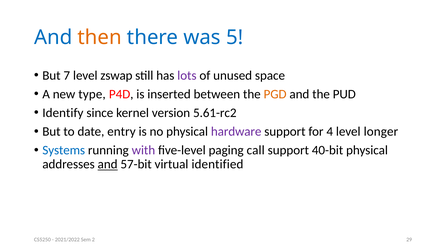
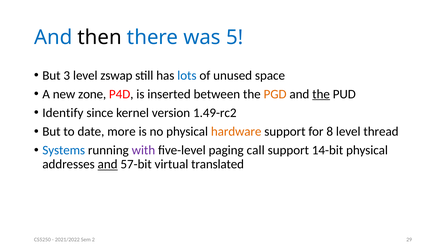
then colour: orange -> black
7: 7 -> 3
lots colour: purple -> blue
type: type -> zone
the at (321, 94) underline: none -> present
5.61-rc2: 5.61-rc2 -> 1.49-rc2
entry: entry -> more
hardware colour: purple -> orange
4: 4 -> 8
longer: longer -> thread
40-bit: 40-bit -> 14-bit
identified: identified -> translated
